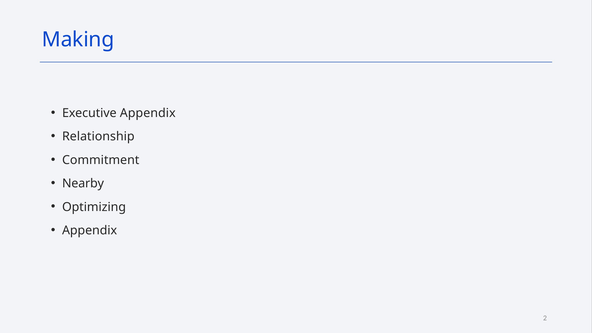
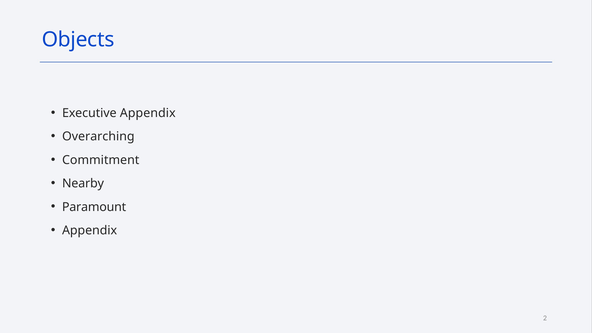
Making: Making -> Objects
Relationship: Relationship -> Overarching
Optimizing: Optimizing -> Paramount
